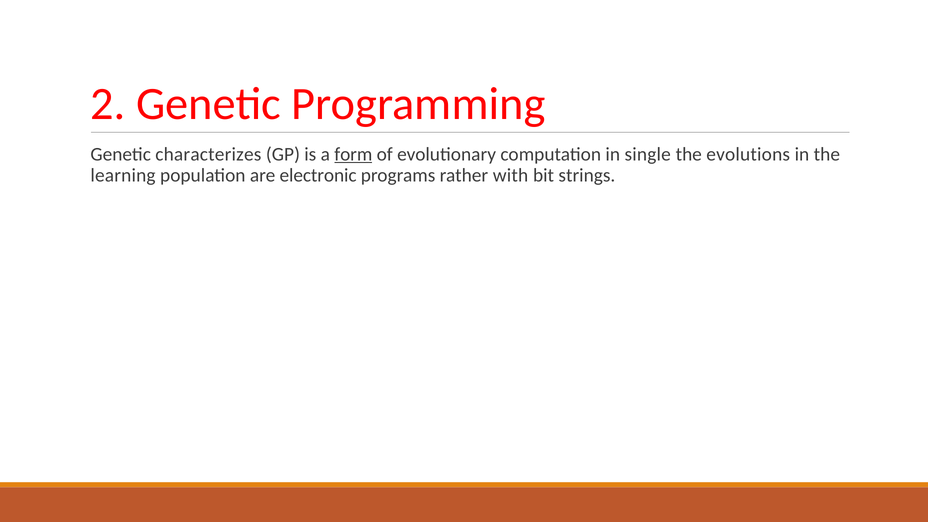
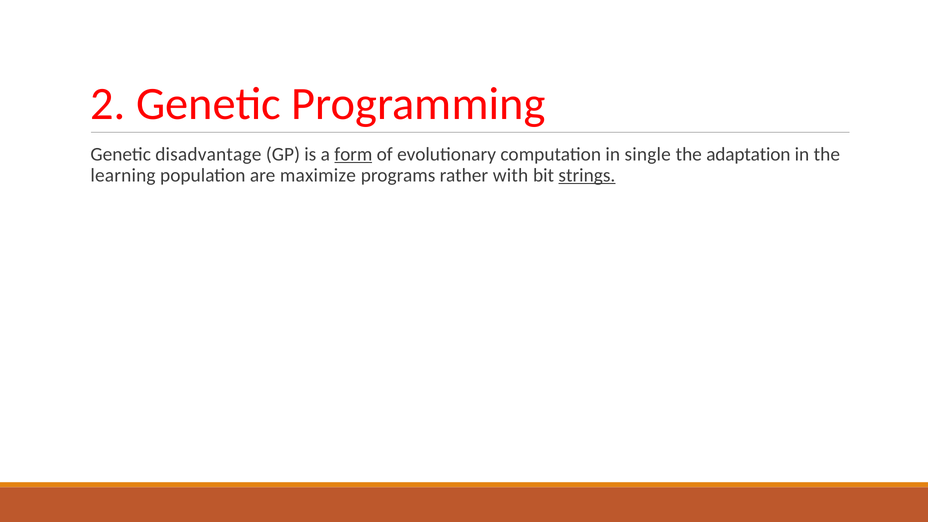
characterizes: characterizes -> disadvantage
evolutions: evolutions -> adaptation
electronic: electronic -> maximize
strings underline: none -> present
